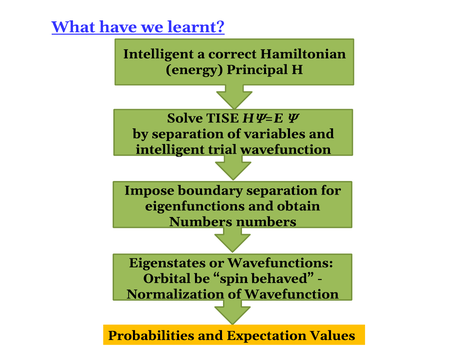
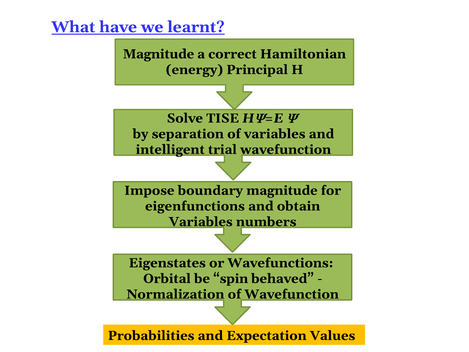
Intelligent at (158, 54): Intelligent -> Magnitude
boundary separation: separation -> magnitude
Numbers at (201, 222): Numbers -> Variables
